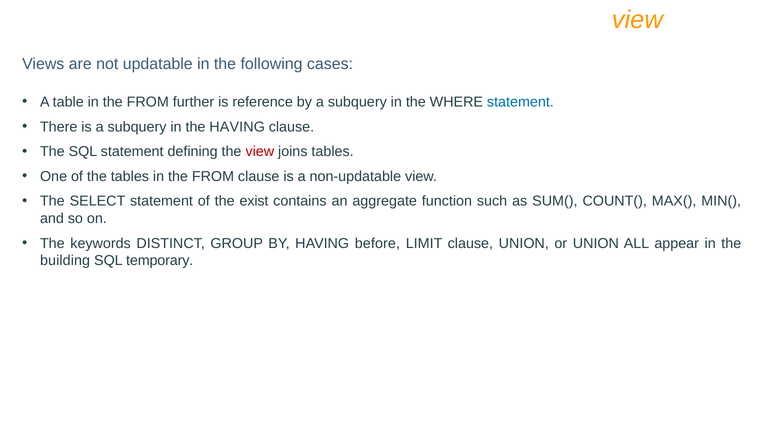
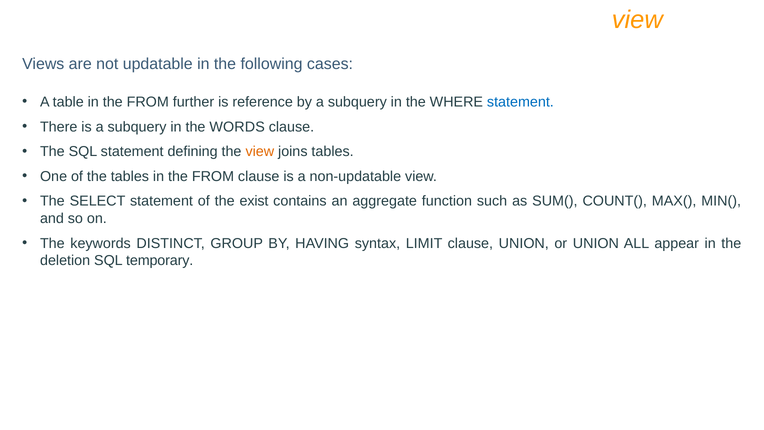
the HAVING: HAVING -> WORDS
view at (260, 152) colour: red -> orange
before: before -> syntax
building: building -> deletion
